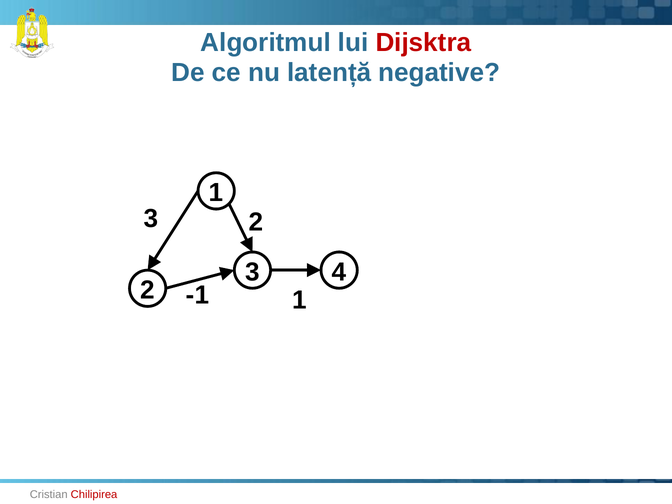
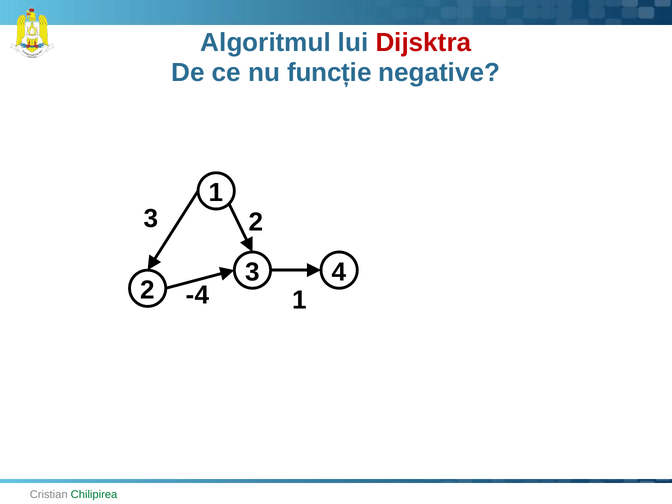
latență: latență -> funcție
-1: -1 -> -4
Chilipirea colour: red -> green
